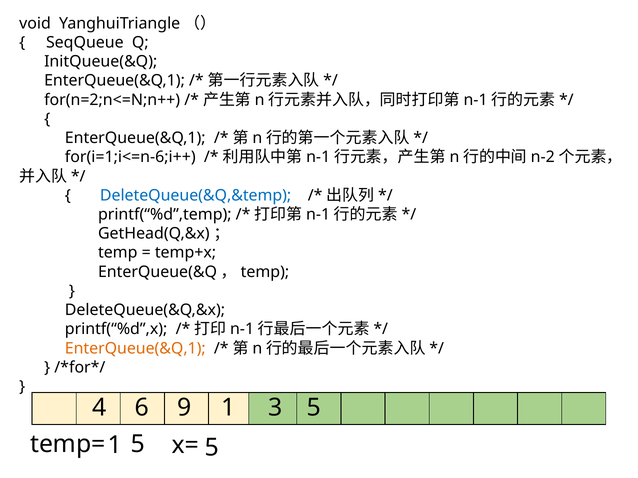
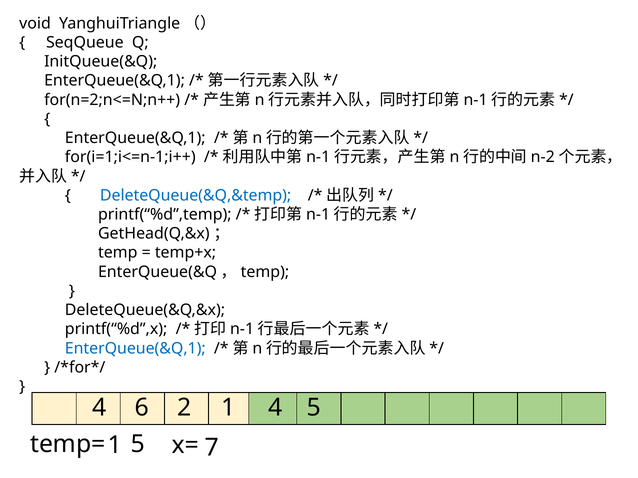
for(i=1;i<=n-6;i++: for(i=1;i<=n-6;i++ -> for(i=1;i<=n-1;i++
EnterQueue(&Q,1 at (135, 349) colour: orange -> blue
9: 9 -> 2
1 3: 3 -> 4
x= 5: 5 -> 7
